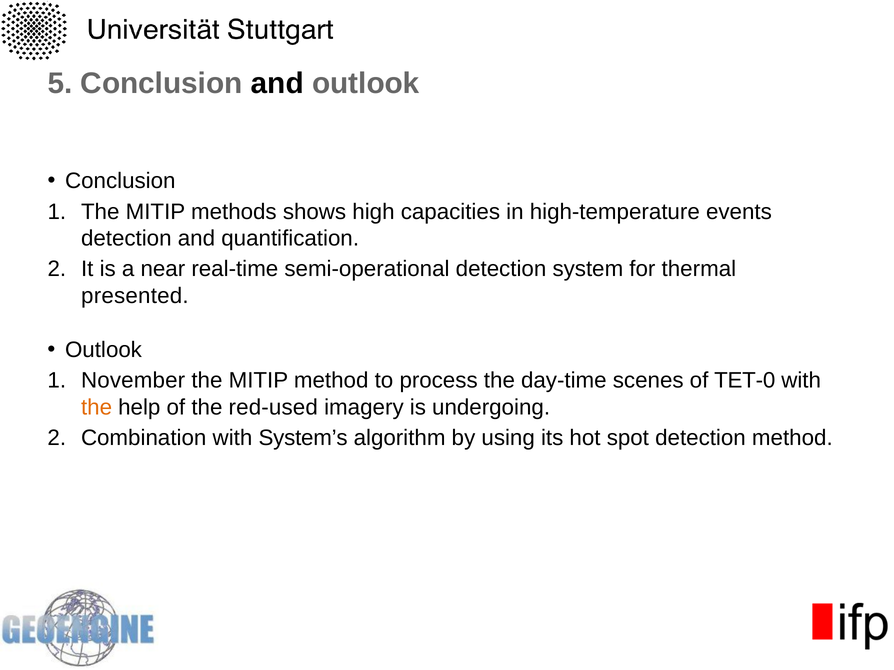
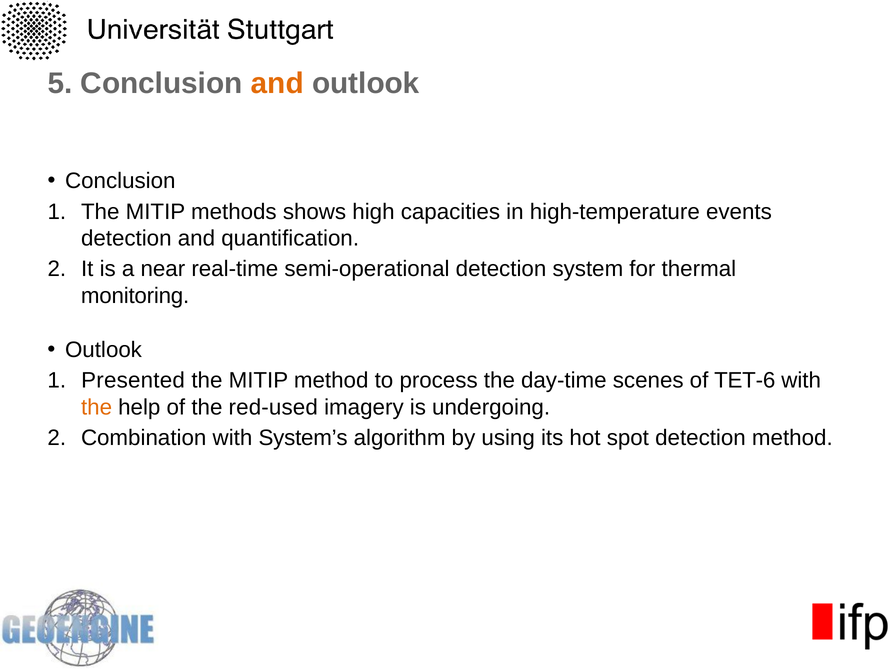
and at (277, 83) colour: black -> orange
presented: presented -> monitoring
November: November -> Presented
TET-0: TET-0 -> TET-6
